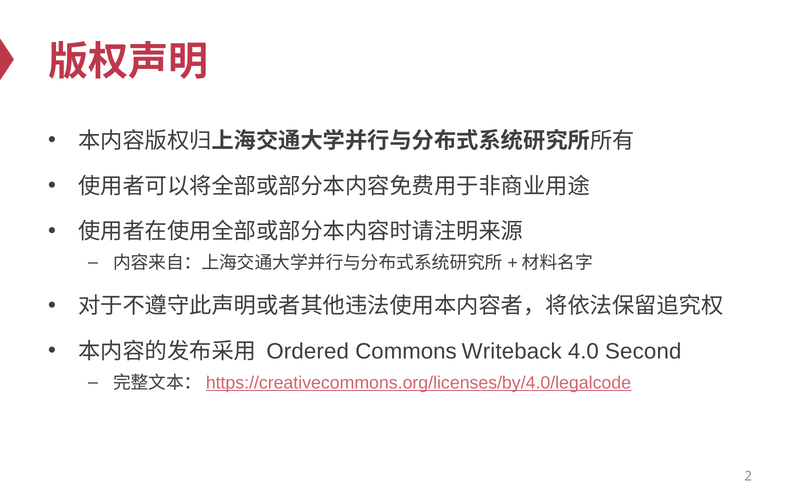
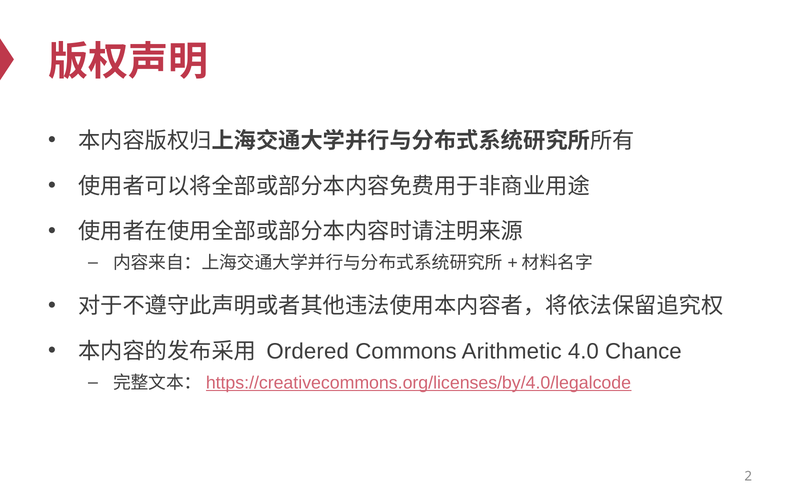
Writeback: Writeback -> Arithmetic
Second: Second -> Chance
